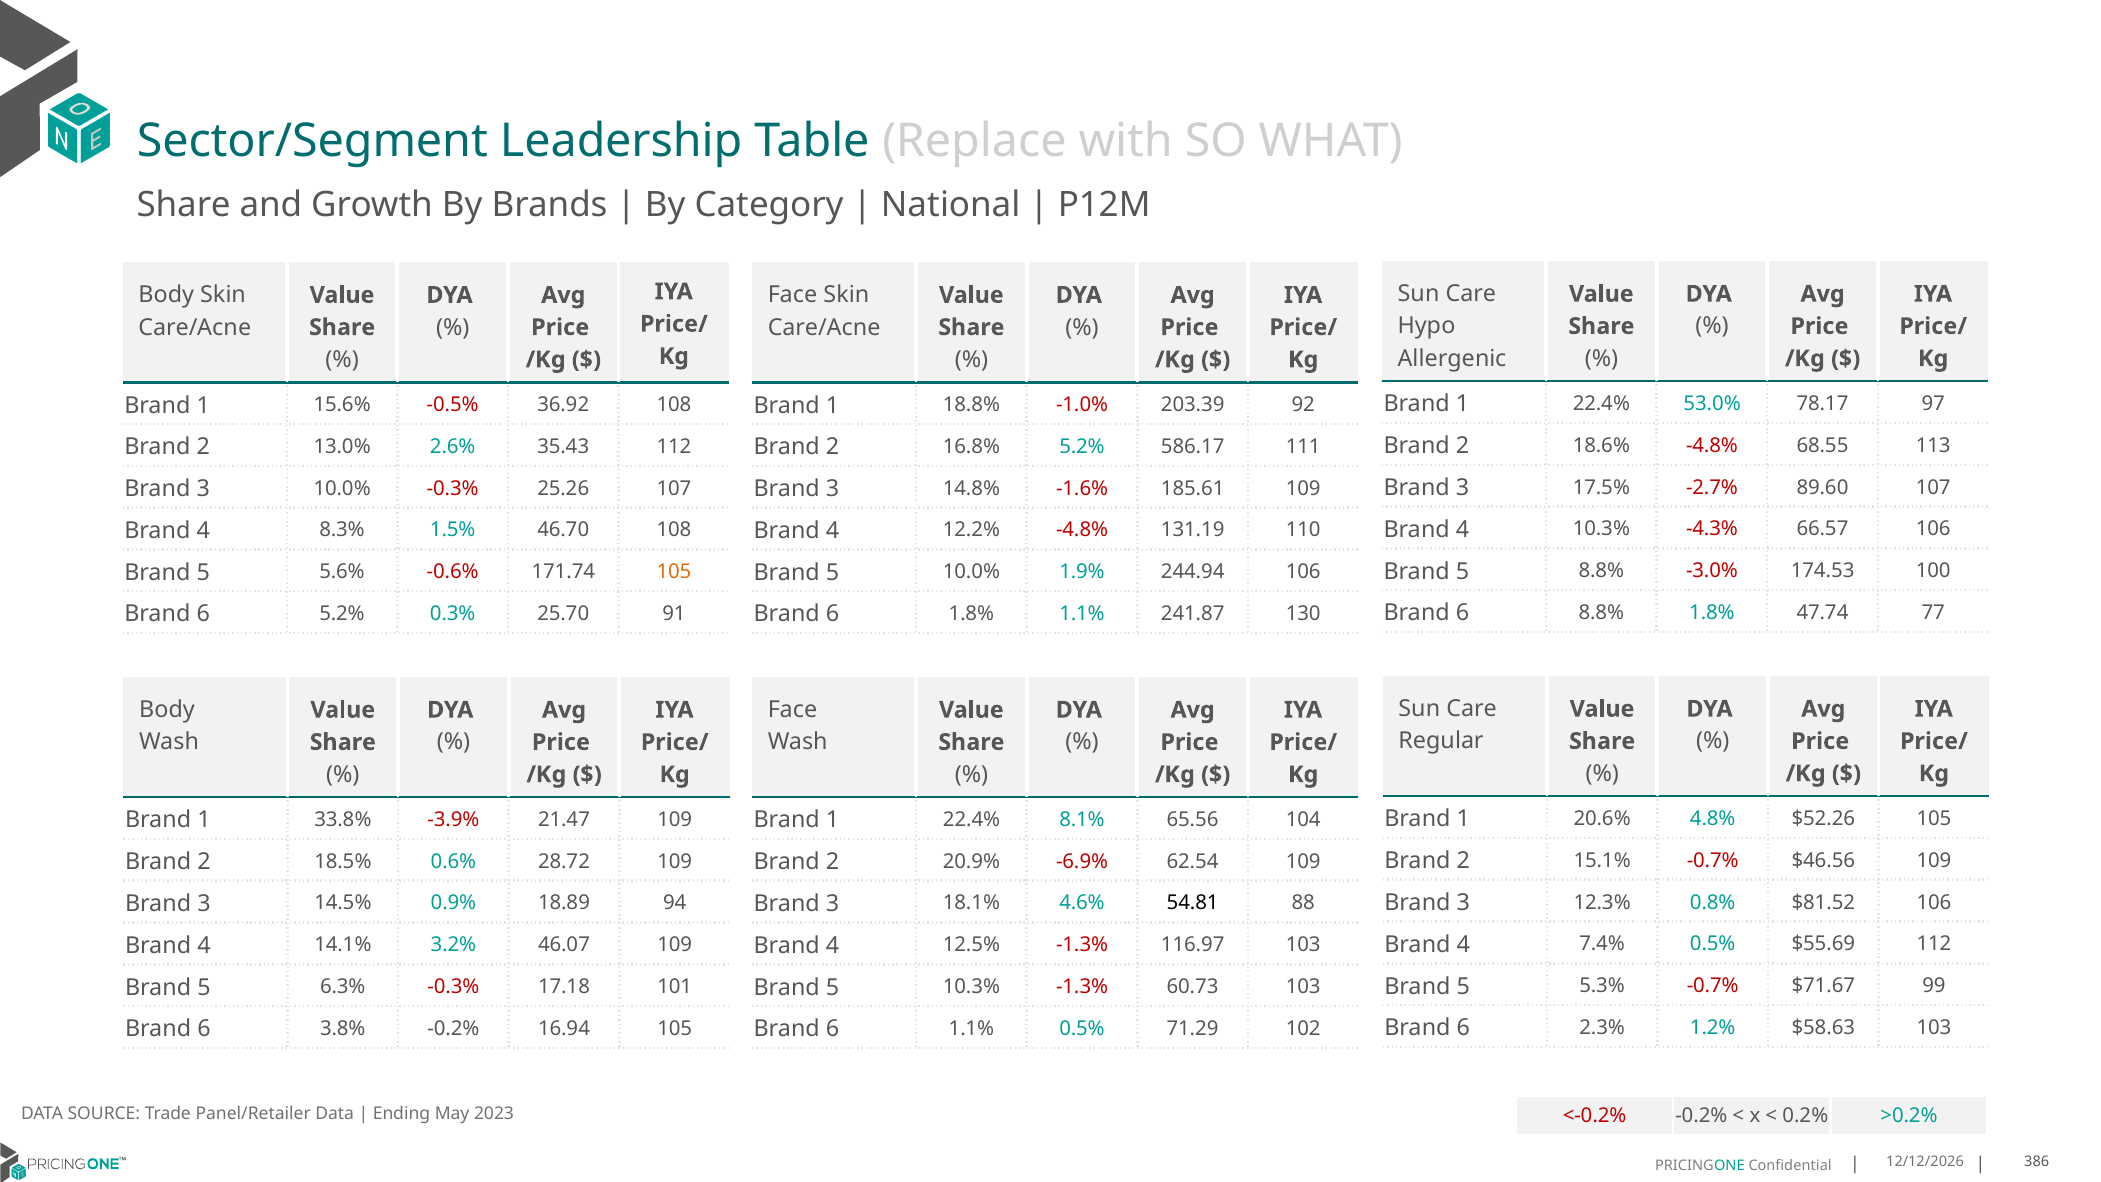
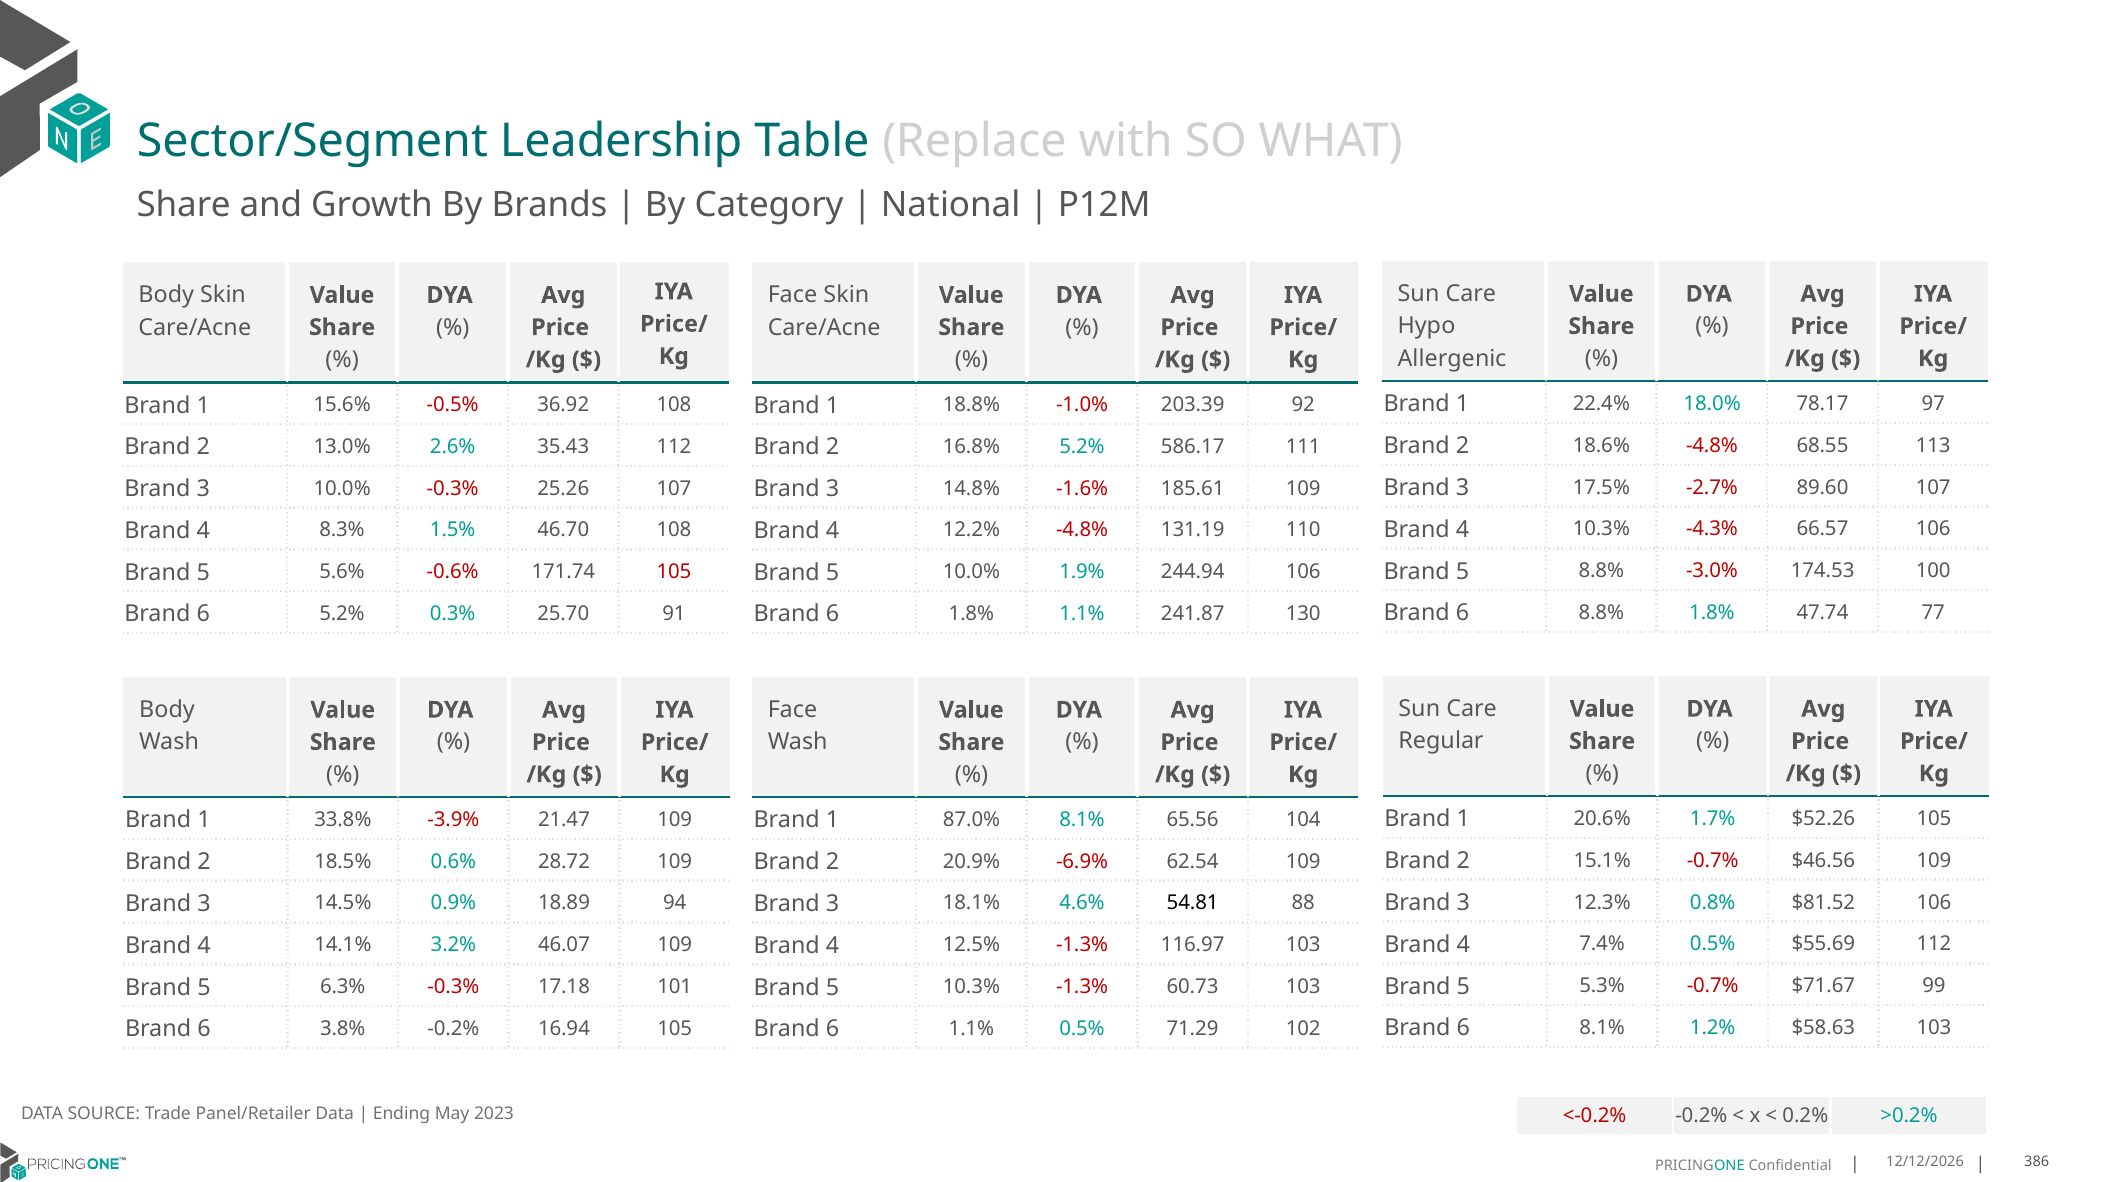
53.0%: 53.0% -> 18.0%
105 at (674, 572) colour: orange -> red
4.8%: 4.8% -> 1.7%
22.4% at (972, 820): 22.4% -> 87.0%
6 2.3%: 2.3% -> 8.1%
